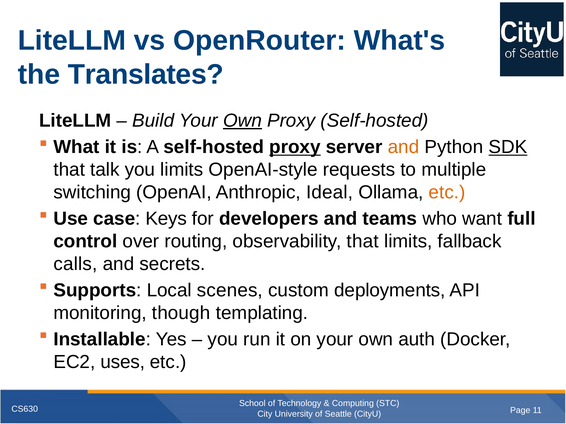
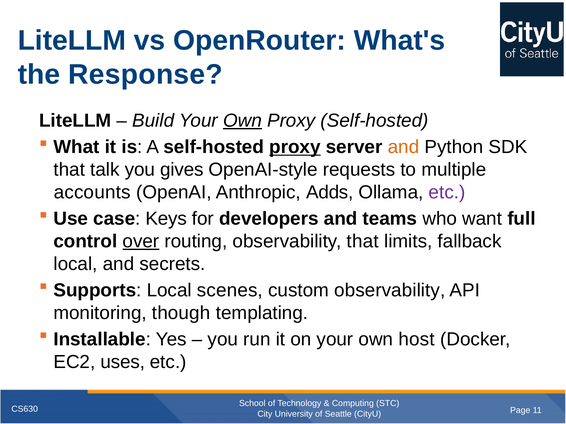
Translates: Translates -> Response
SDK underline: present -> none
you limits: limits -> gives
switching: switching -> accounts
Ideal: Ideal -> Adds
etc at (447, 192) colour: orange -> purple
over underline: none -> present
calls at (75, 264): calls -> local
custom deployments: deployments -> observability
auth: auth -> host
